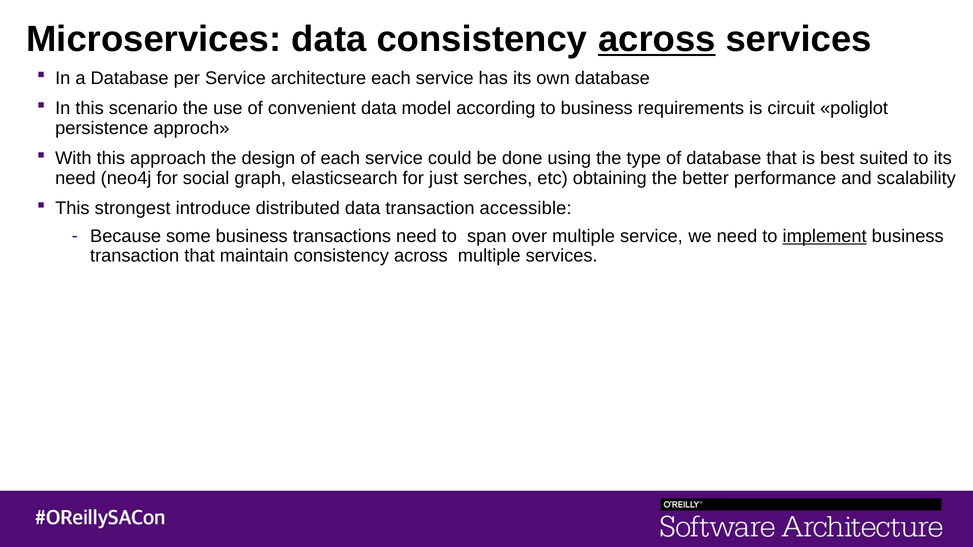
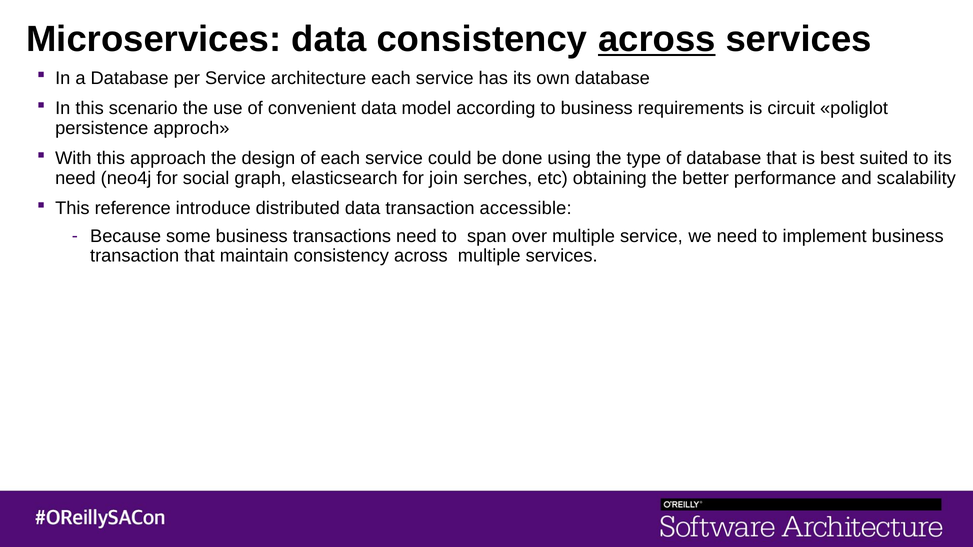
just: just -> join
strongest: strongest -> reference
implement underline: present -> none
